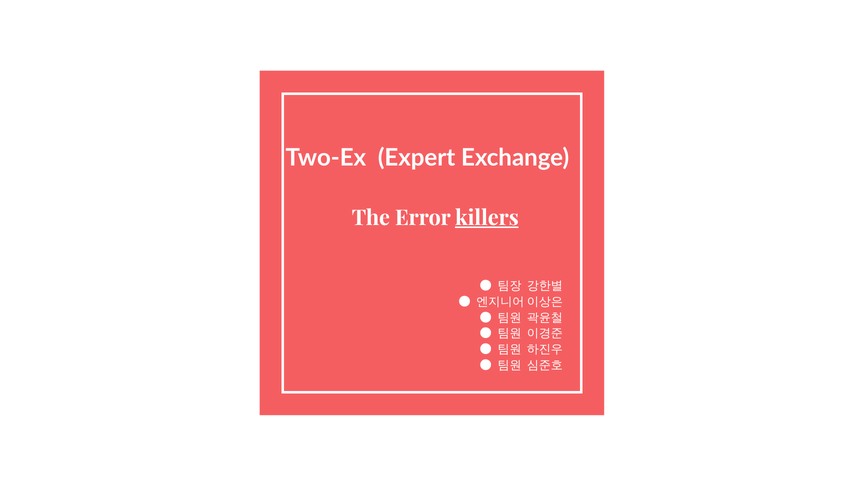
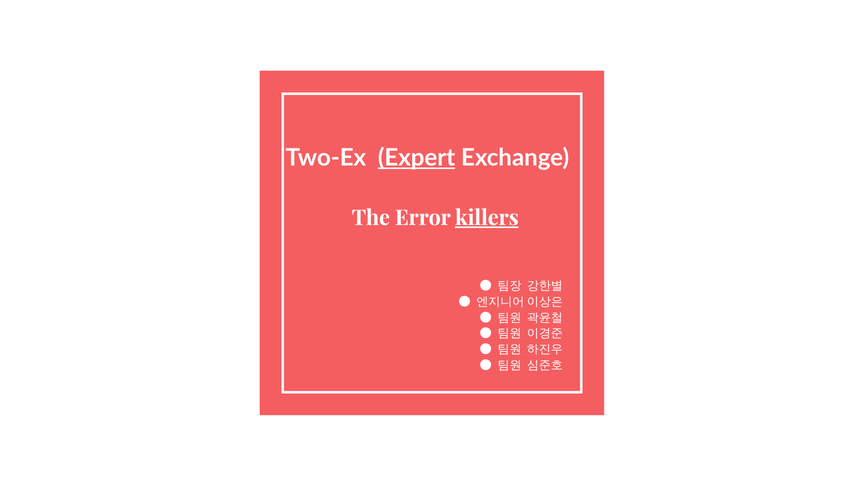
Expert underline: none -> present
